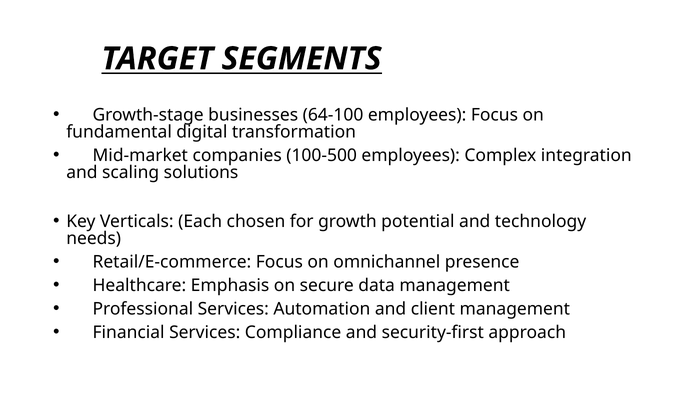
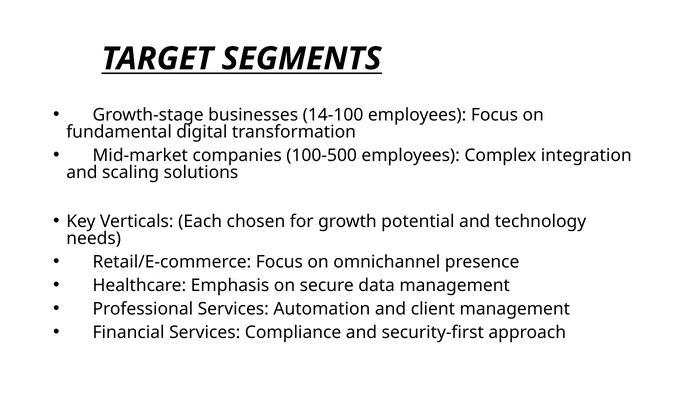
64-100: 64-100 -> 14-100
